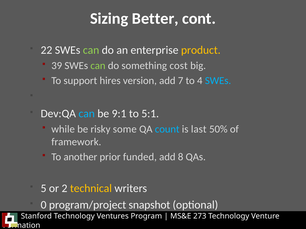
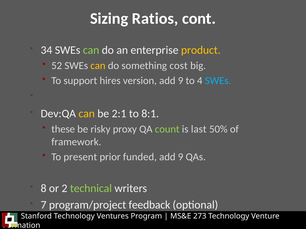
Better: Better -> Ratios
22: 22 -> 34
39: 39 -> 52
can at (98, 66) colour: light green -> yellow
version add 7: 7 -> 9
can at (87, 114) colour: light blue -> yellow
9:1: 9:1 -> 2:1
5:1: 5:1 -> 8:1
while: while -> these
some: some -> proxy
count colour: light blue -> light green
another: another -> present
8 at (181, 157): 8 -> 9
5: 5 -> 8
technical colour: yellow -> light green
0: 0 -> 7
snapshot: snapshot -> feedback
